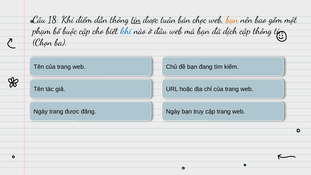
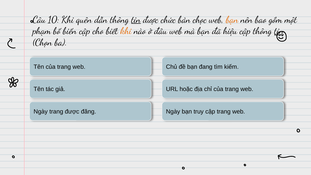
18: 18 -> 10
điểm: điểm -> quên
tuân: tuân -> chức
buộc: buộc -> biến
khi at (126, 31) colour: blue -> orange
dịch: dịch -> hiệu
tin at (279, 31) underline: none -> present
